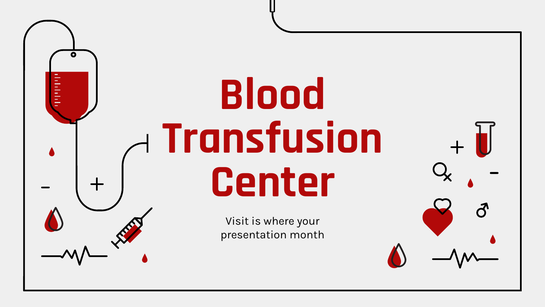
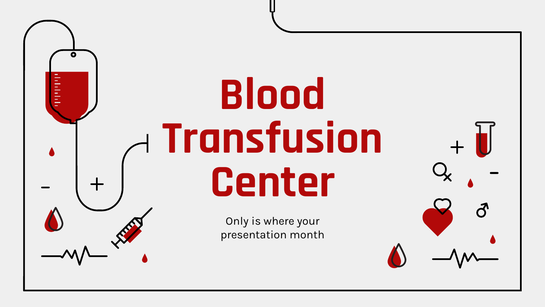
Visit: Visit -> Only
